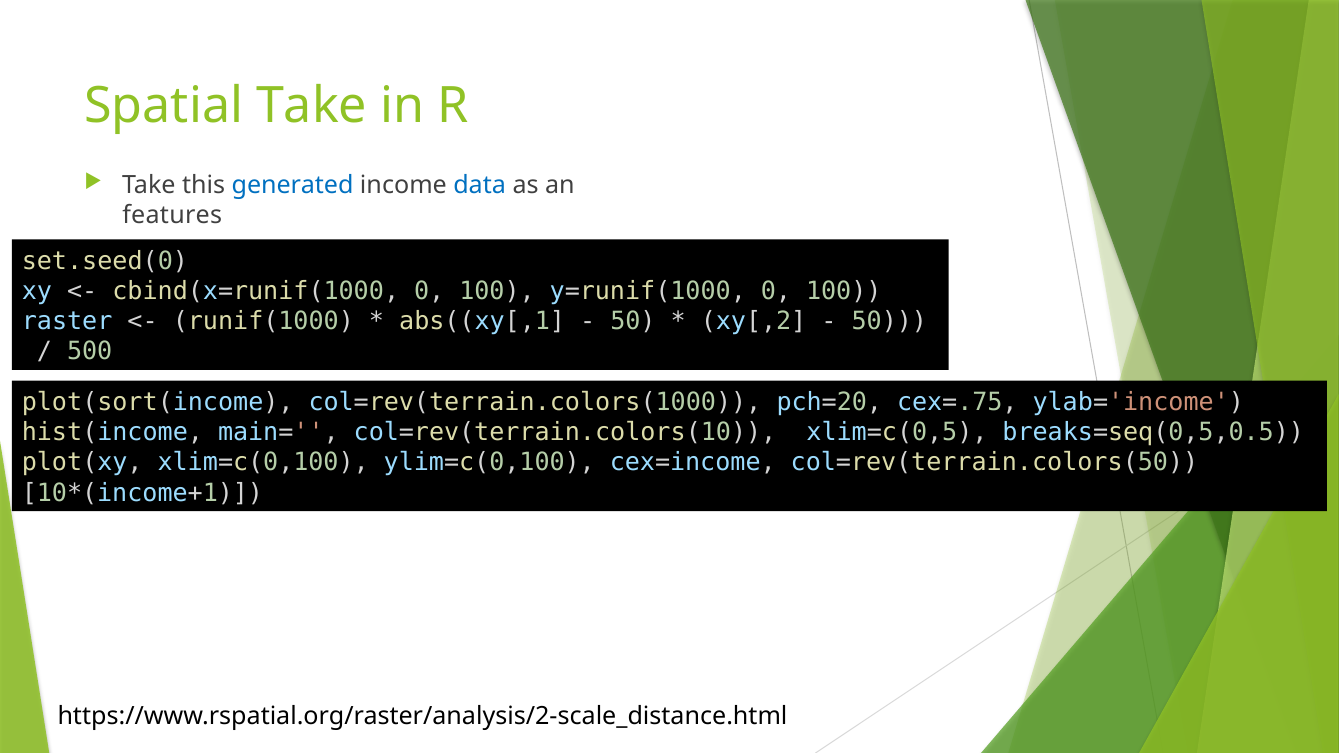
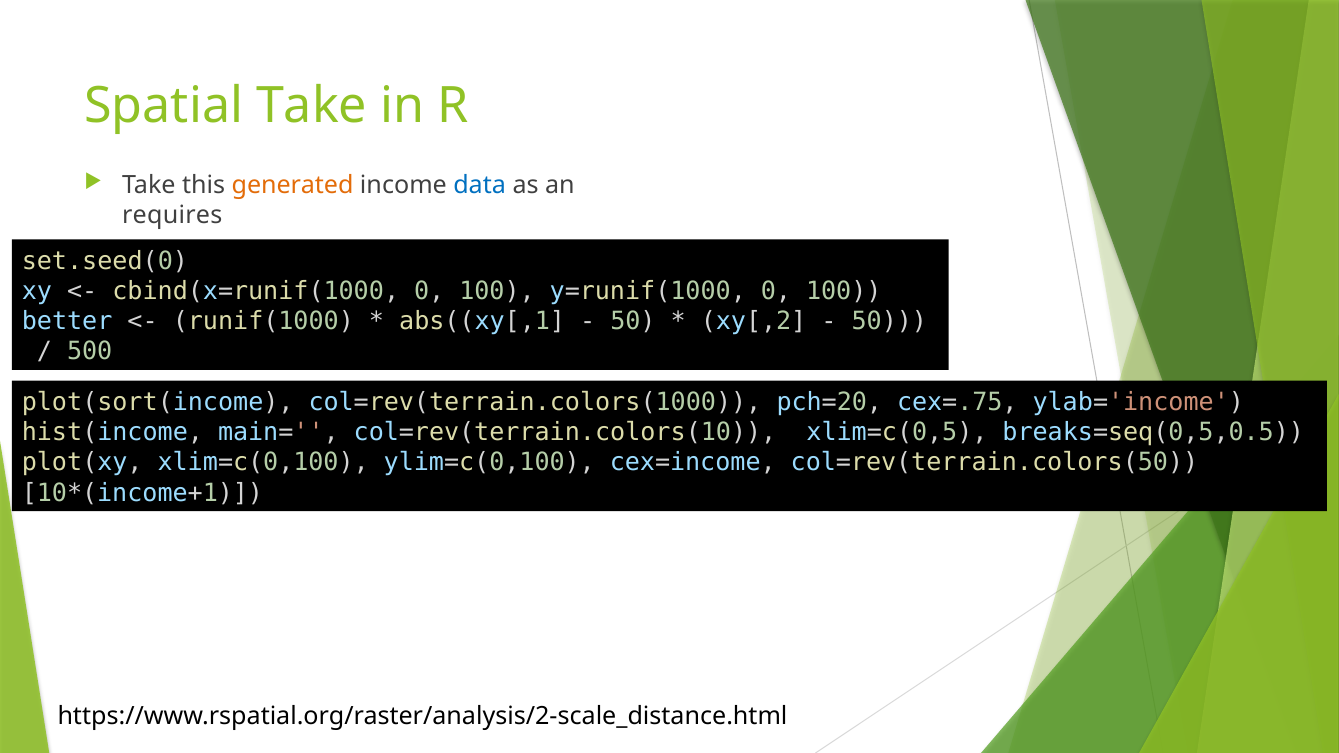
generated colour: blue -> orange
features: features -> requires
raster: raster -> better
